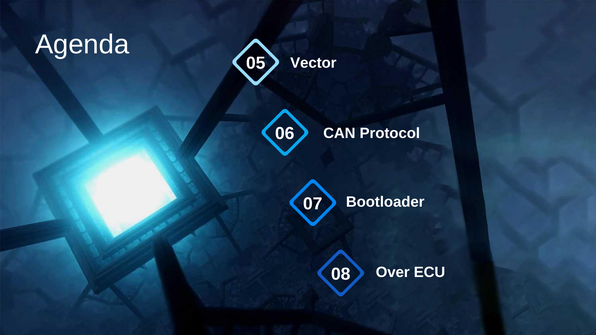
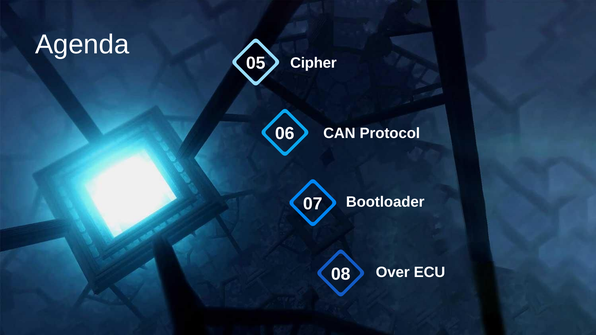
Vector: Vector -> Cipher
